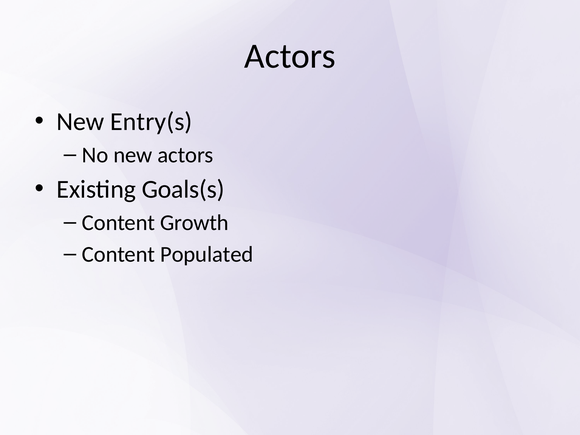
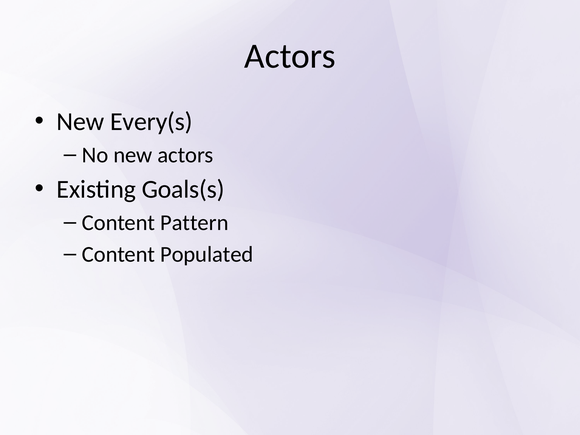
Entry(s: Entry(s -> Every(s
Growth: Growth -> Pattern
